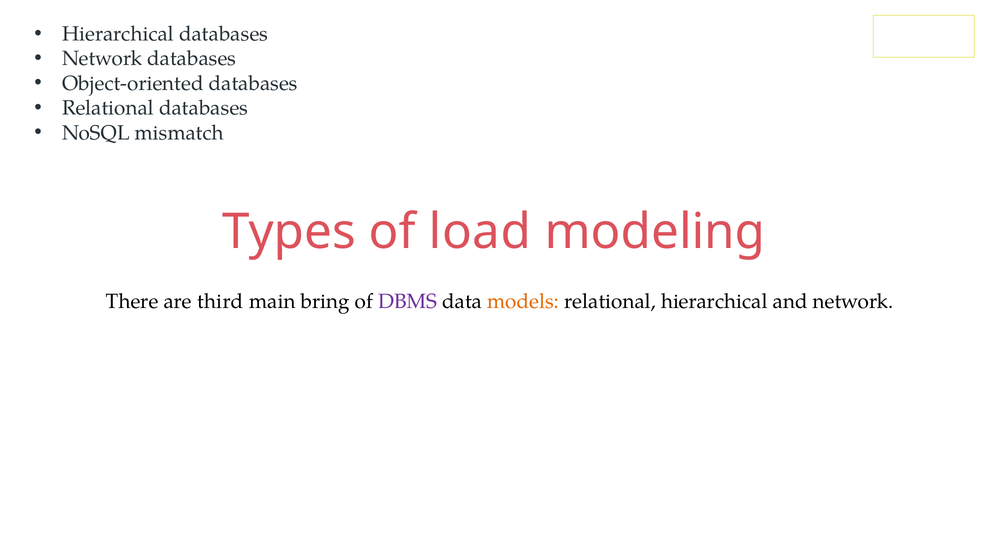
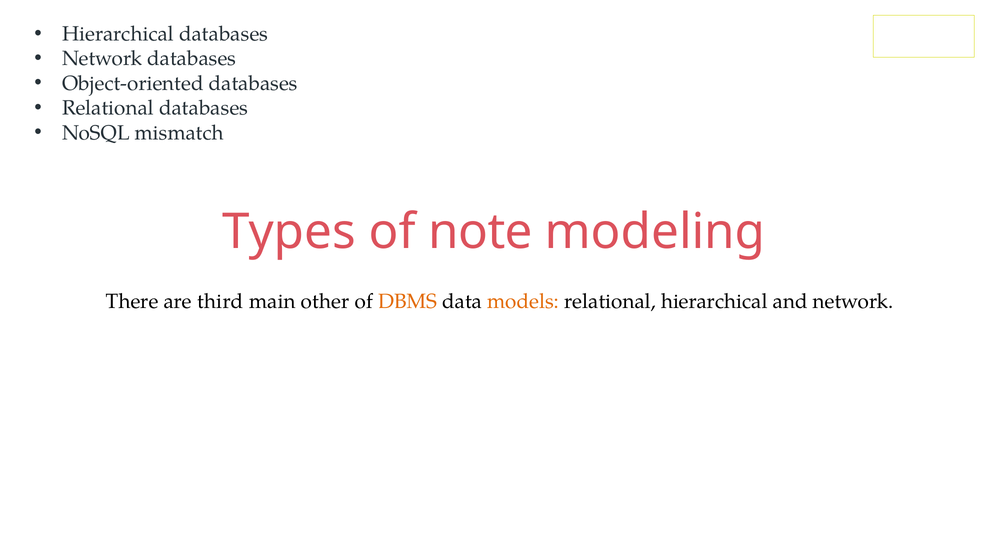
load: load -> note
bring: bring -> other
DBMS colour: purple -> orange
